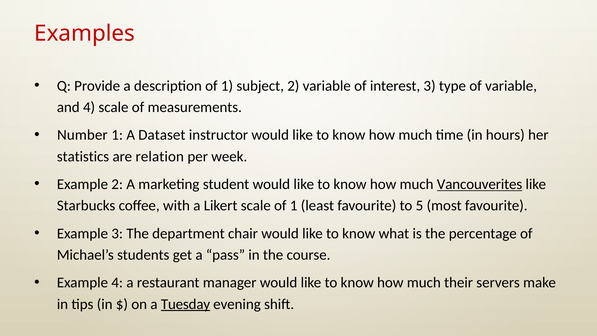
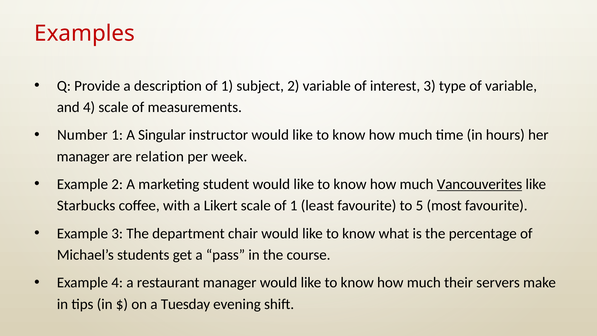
Dataset: Dataset -> Singular
statistics at (83, 156): statistics -> manager
Tuesday underline: present -> none
